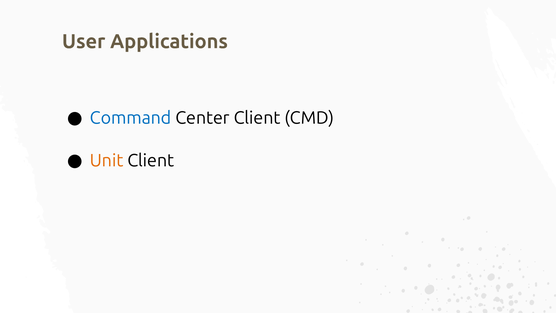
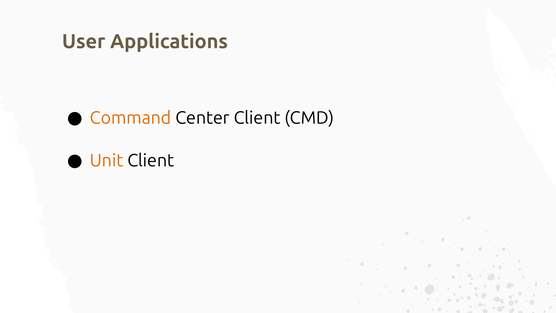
Command colour: blue -> orange
